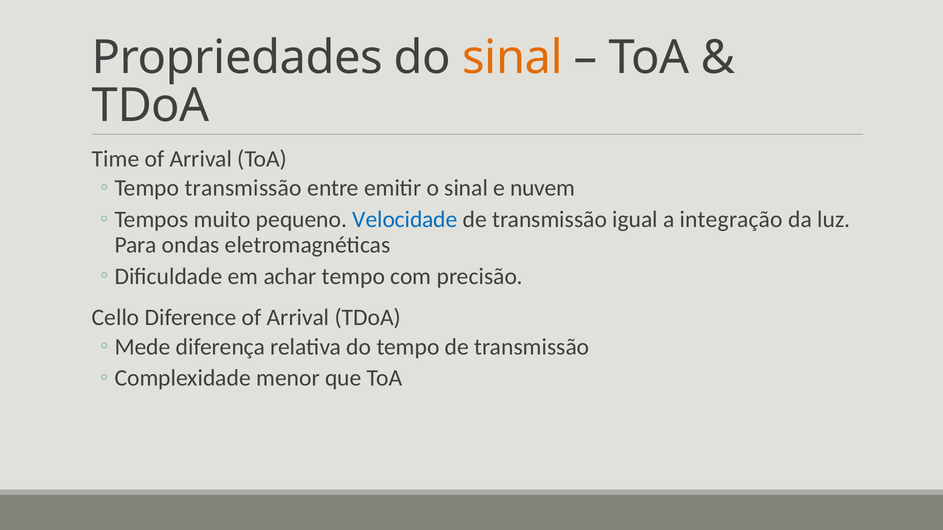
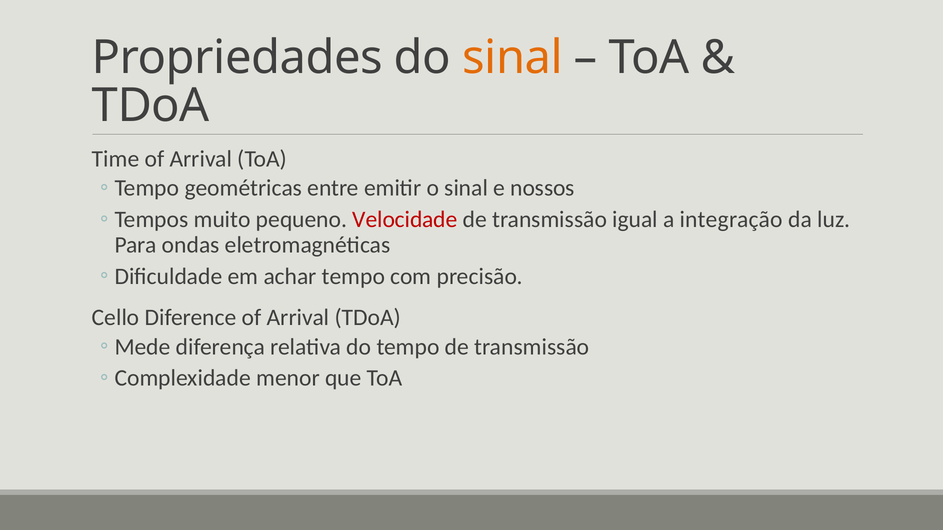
transmissão at (243, 188): transmissão -> geométricas
nuvem: nuvem -> nossos
Velocidade colour: blue -> red
